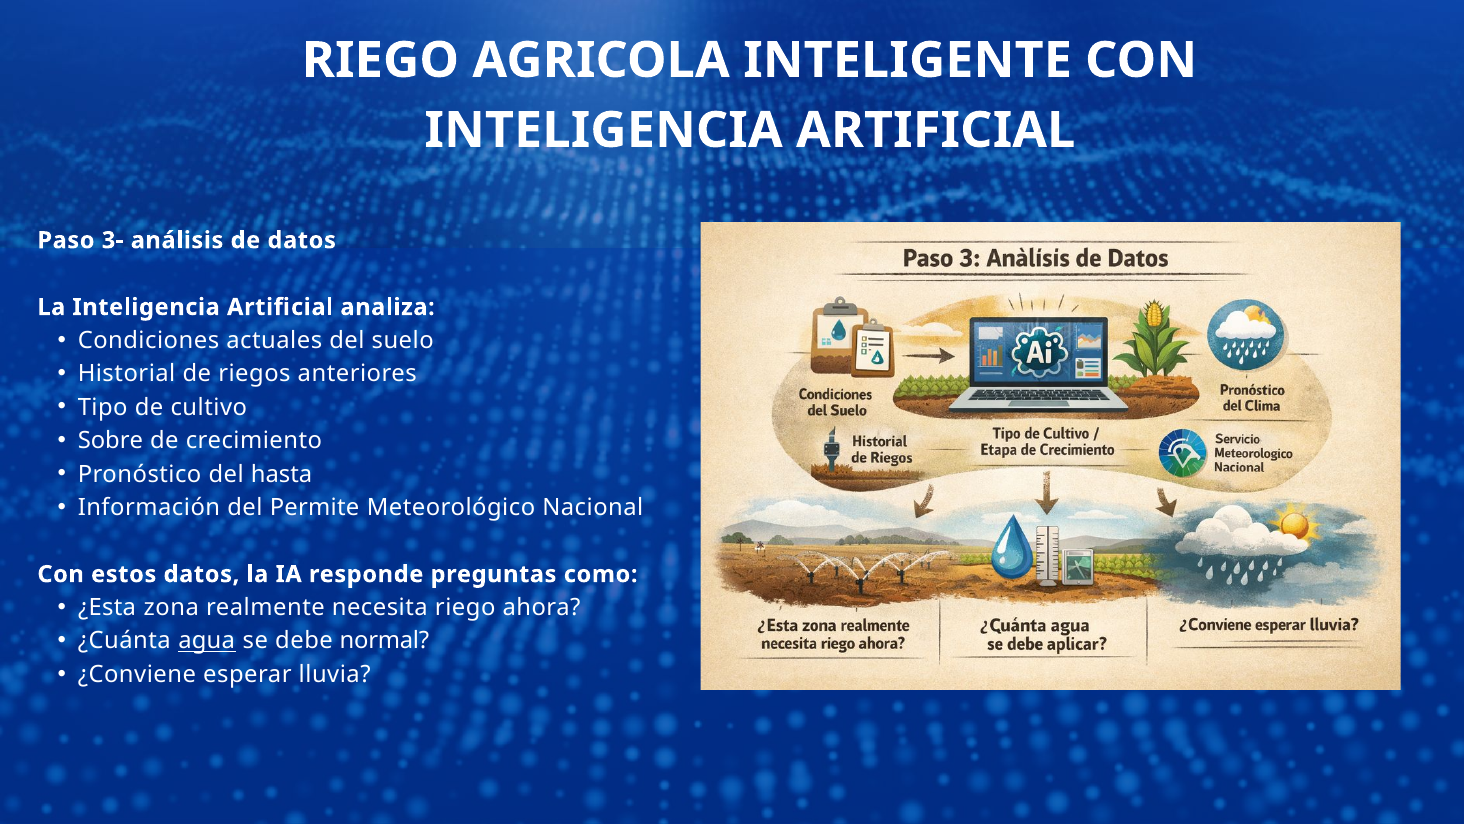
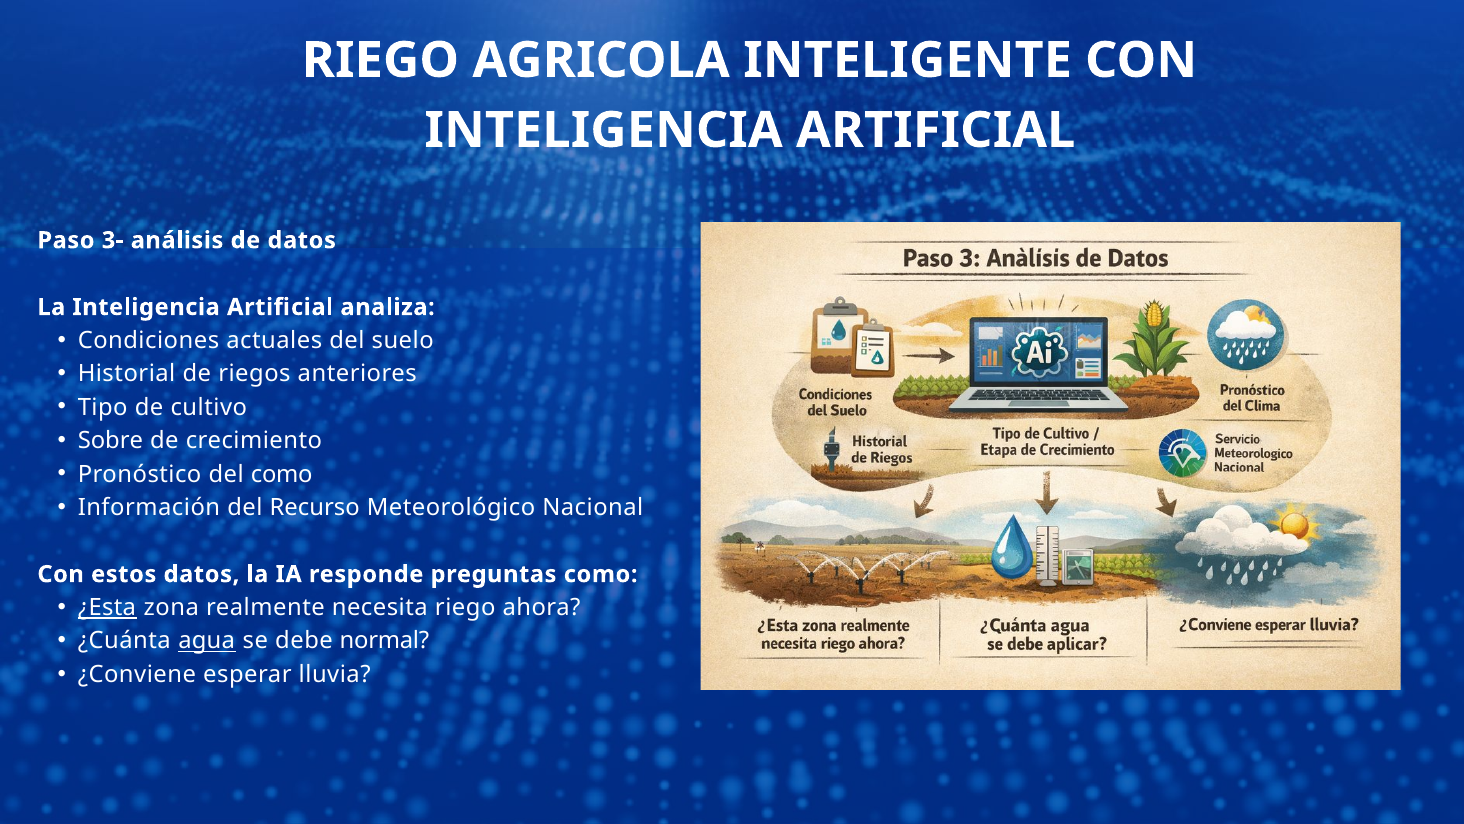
del hasta: hasta -> como
Permite: Permite -> Recurso
¿Esta underline: none -> present
